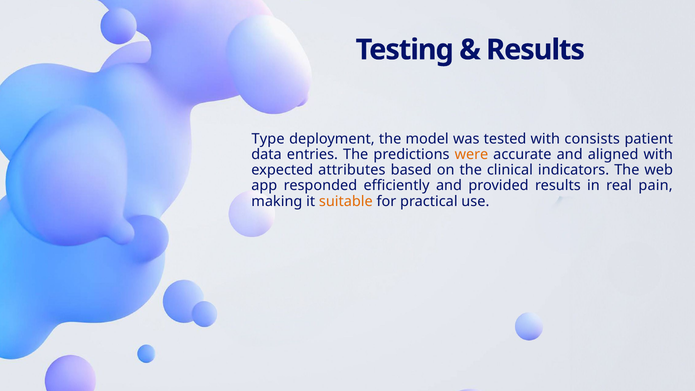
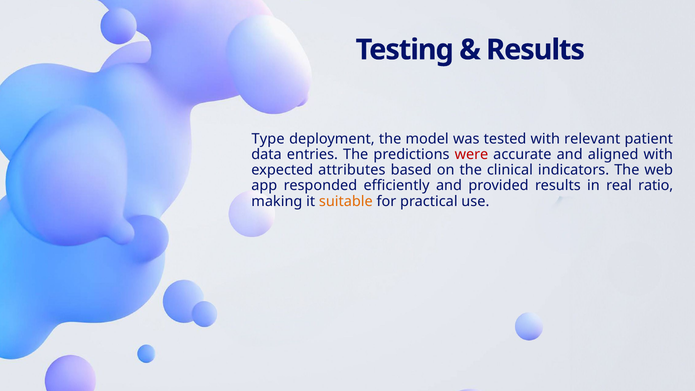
consists: consists -> relevant
were colour: orange -> red
pain: pain -> ratio
